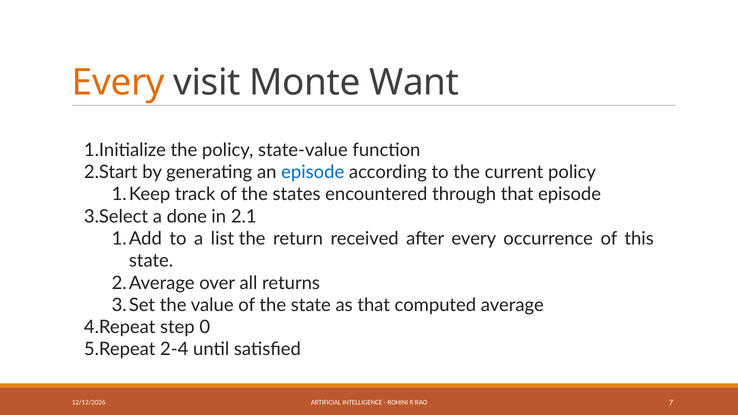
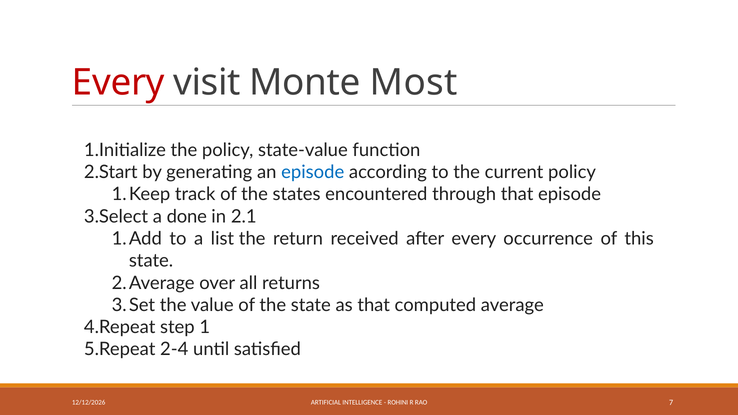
Every at (118, 83) colour: orange -> red
Want: Want -> Most
0: 0 -> 1
